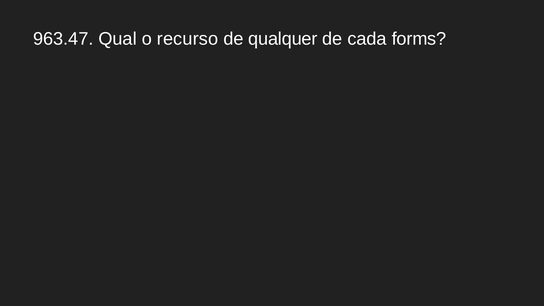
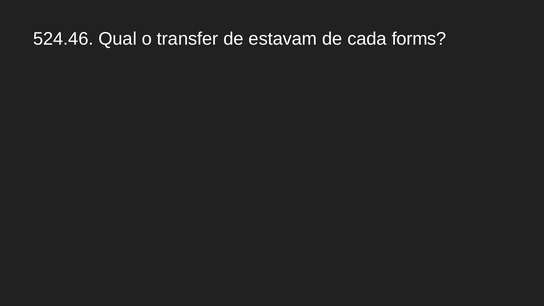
963.47: 963.47 -> 524.46
recurso: recurso -> transfer
qualquer: qualquer -> estavam
